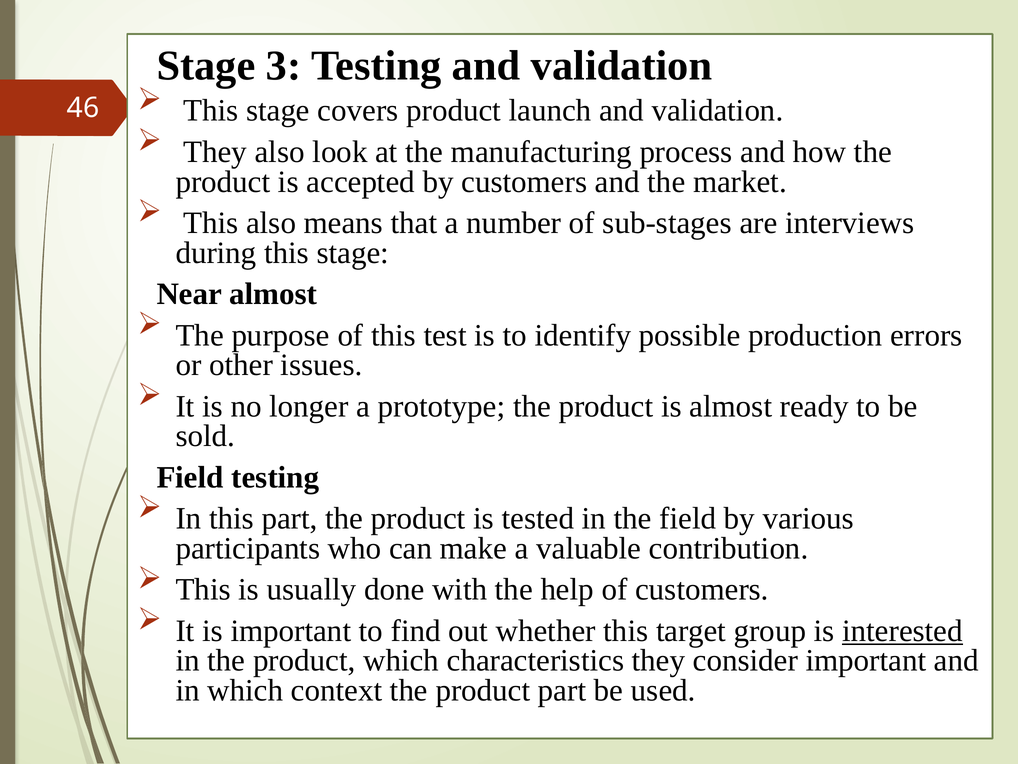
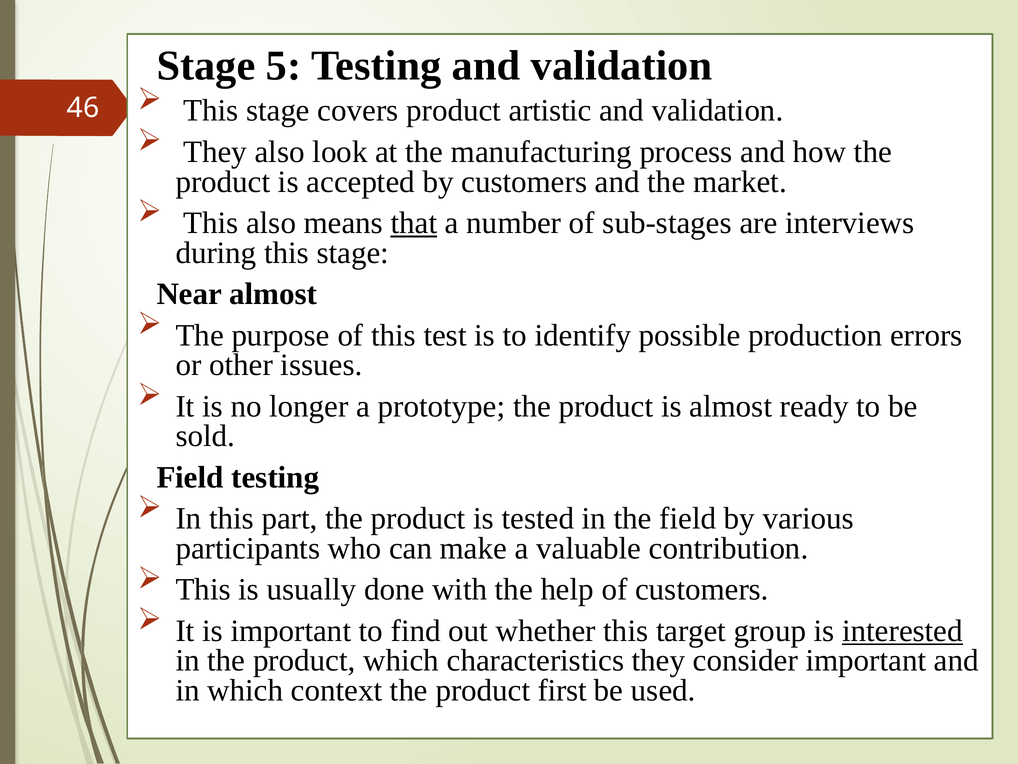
3: 3 -> 5
launch: launch -> artistic
that underline: none -> present
product part: part -> first
